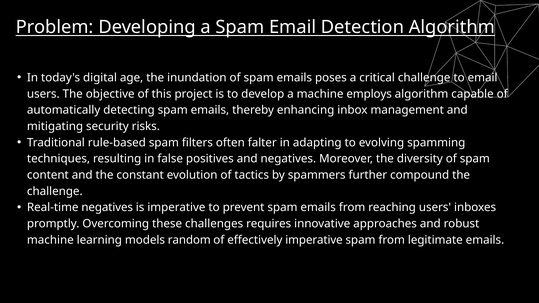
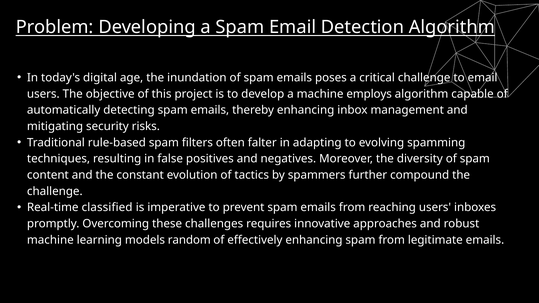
Real-time negatives: negatives -> classified
effectively imperative: imperative -> enhancing
